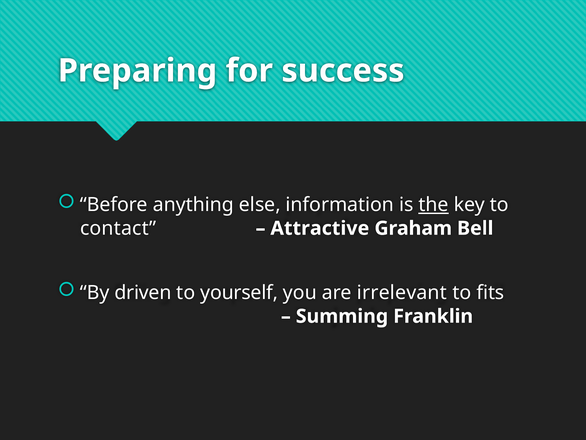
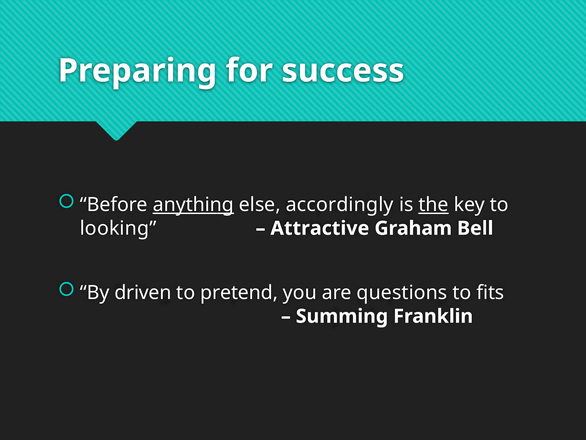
anything underline: none -> present
information: information -> accordingly
contact: contact -> looking
yourself: yourself -> pretend
irrelevant: irrelevant -> questions
